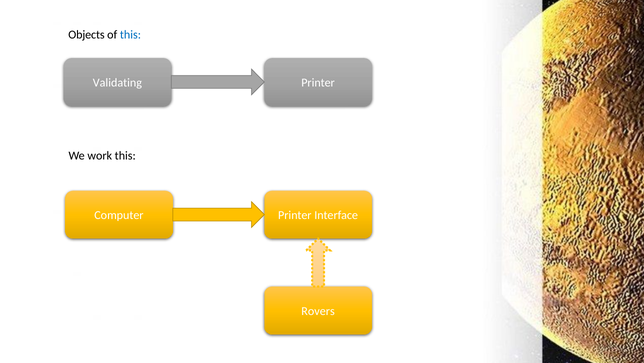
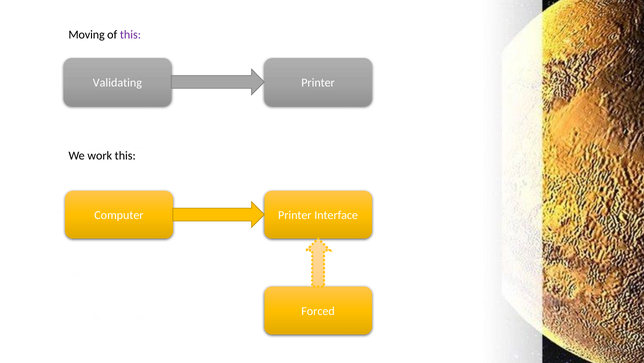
Objects: Objects -> Moving
this at (131, 35) colour: blue -> purple
Rovers: Rovers -> Forced
